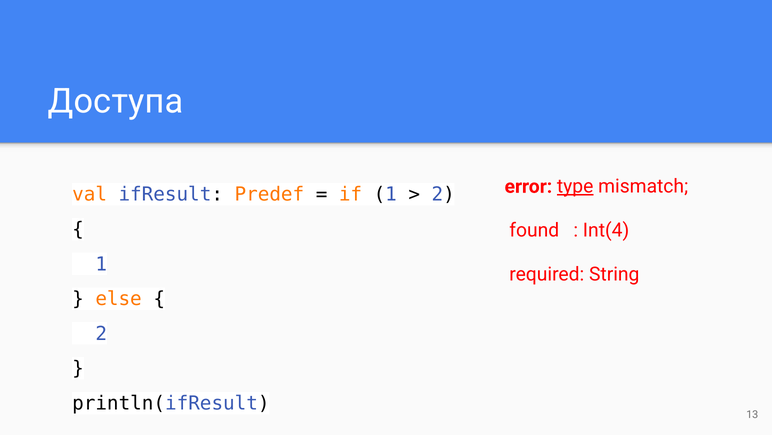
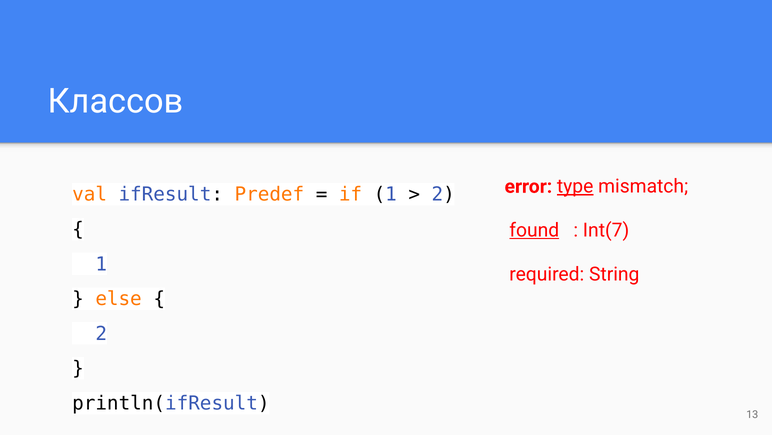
Доступа: Доступа -> Классов
found underline: none -> present
Int(4: Int(4 -> Int(7
